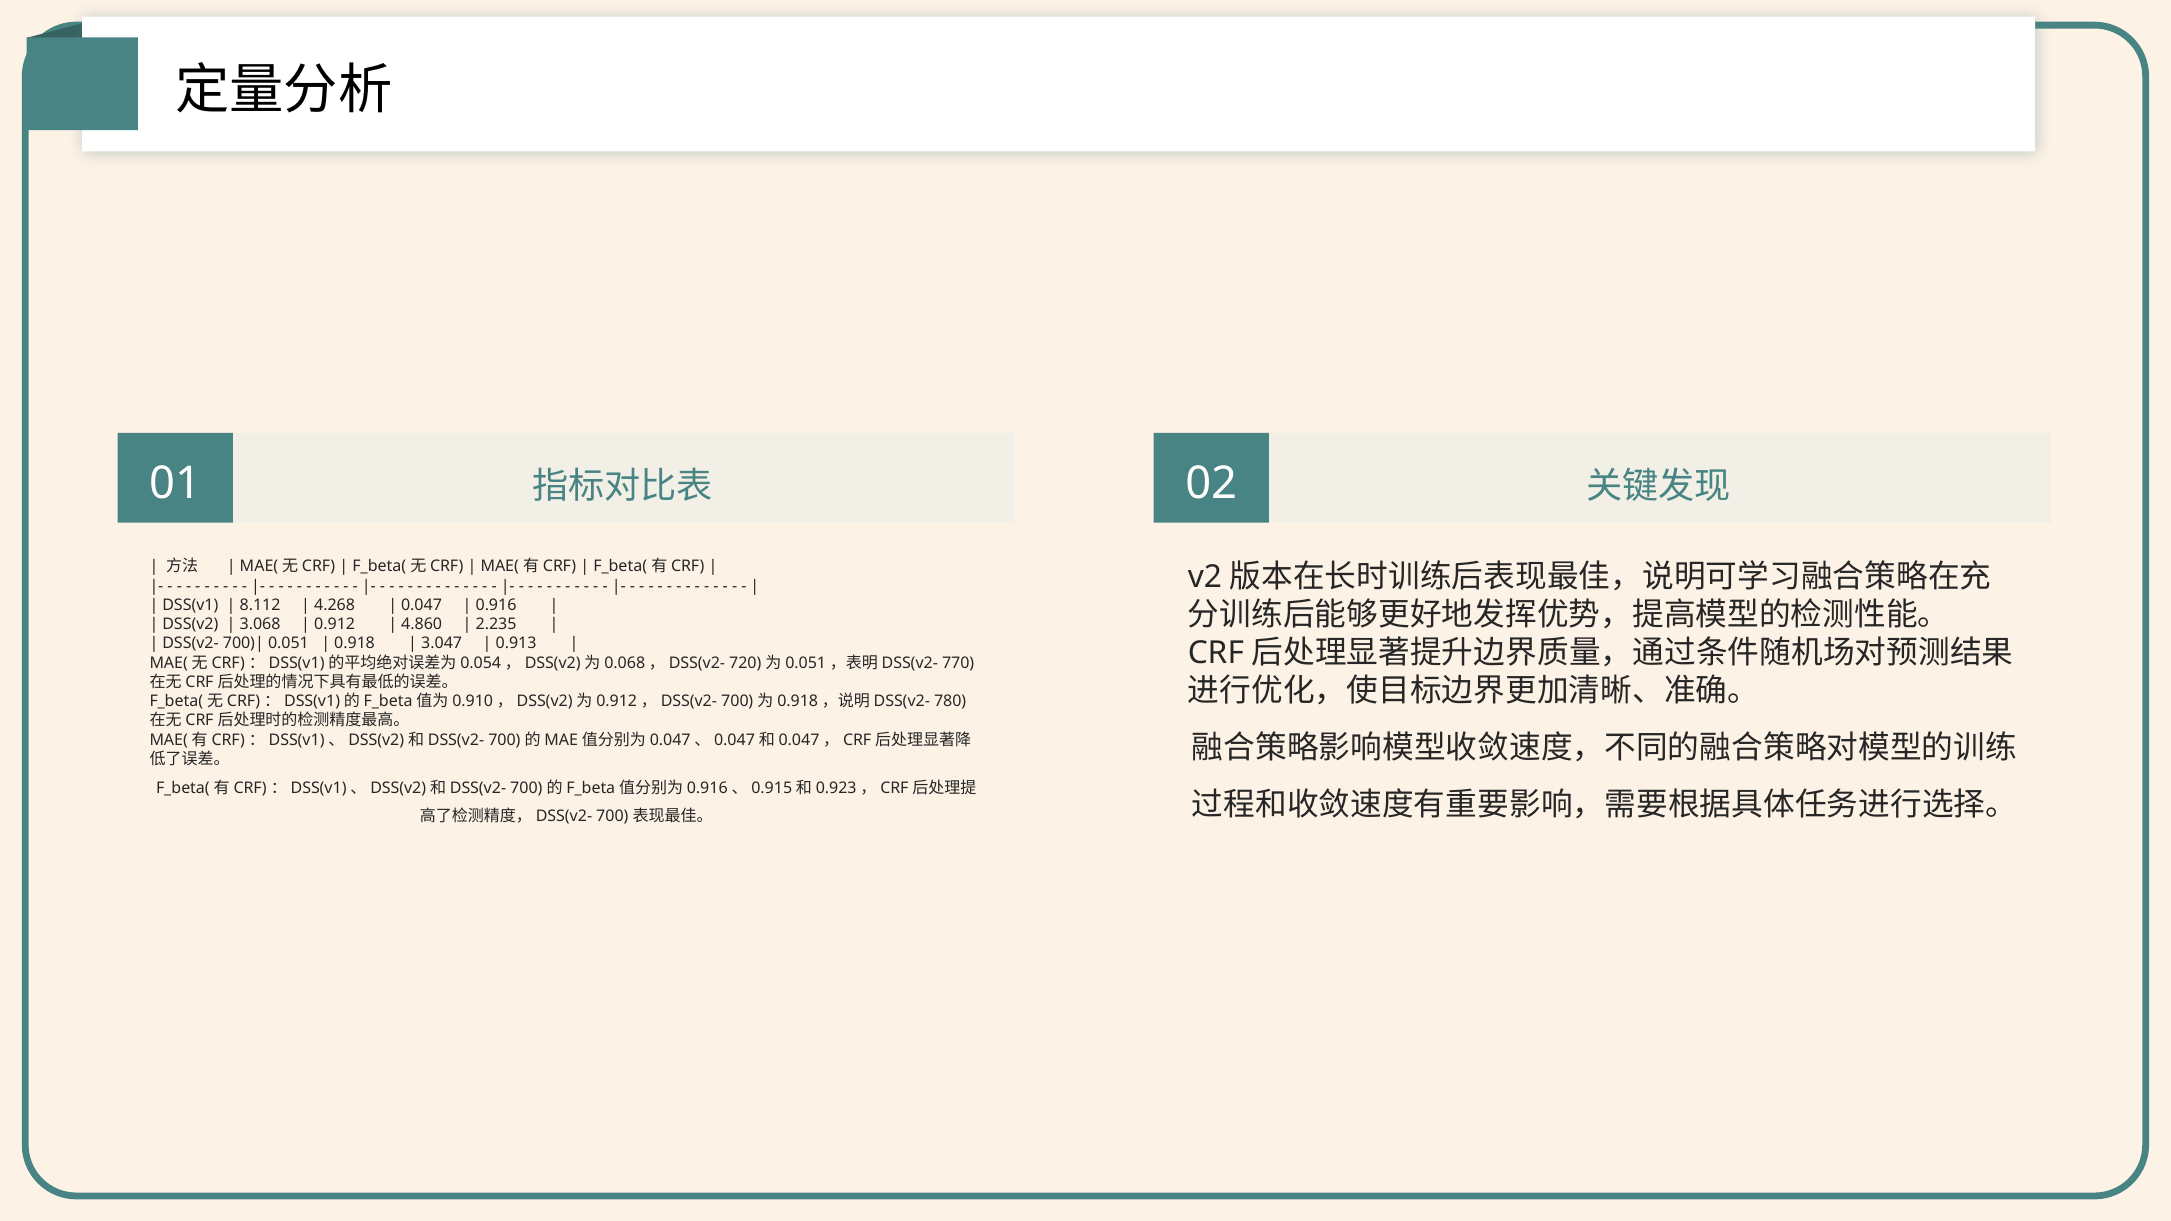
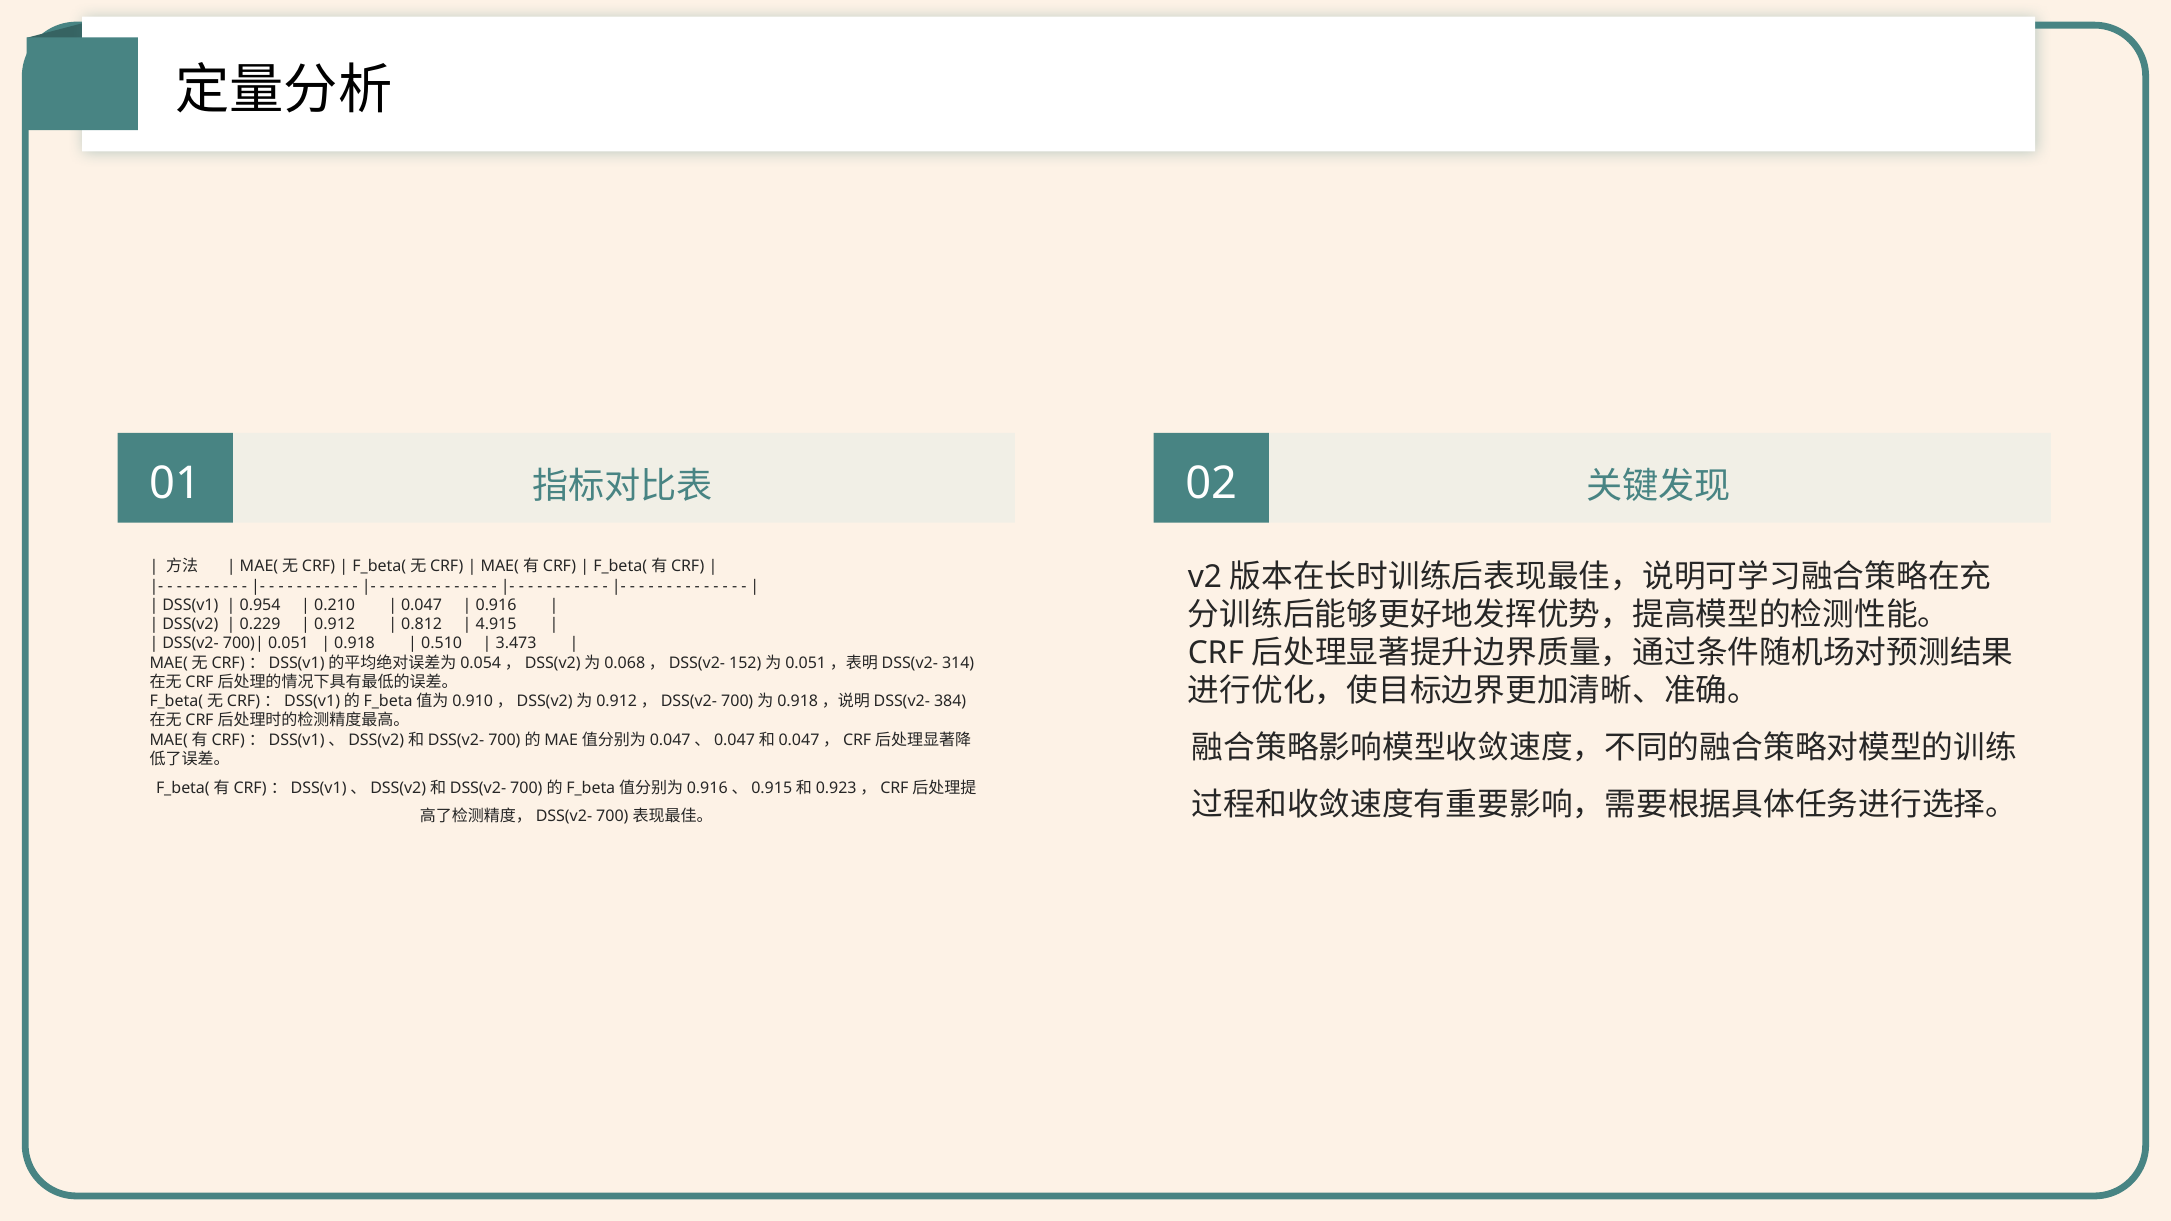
8.112: 8.112 -> 0.954
4.268: 4.268 -> 0.210
3.068: 3.068 -> 0.229
4.860: 4.860 -> 0.812
2.235: 2.235 -> 4.915
3.047: 3.047 -> 0.510
0.913: 0.913 -> 3.473
720: 720 -> 152
770: 770 -> 314
780: 780 -> 384
